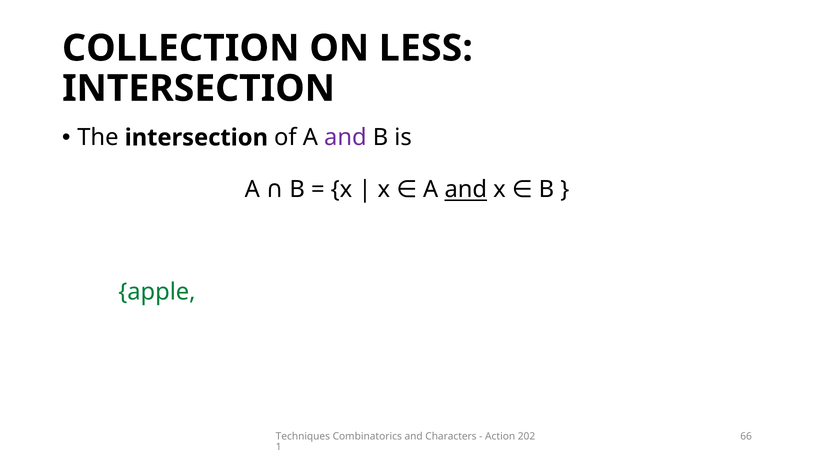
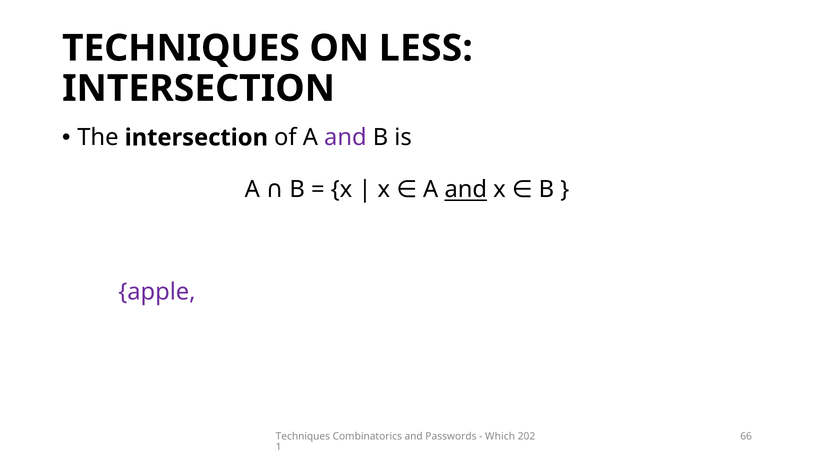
COLLECTION at (181, 48): COLLECTION -> TECHNIQUES
apple colour: green -> purple
Characters: Characters -> Passwords
Action: Action -> Which
